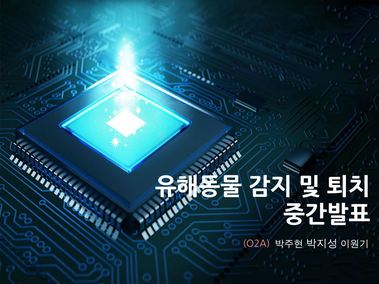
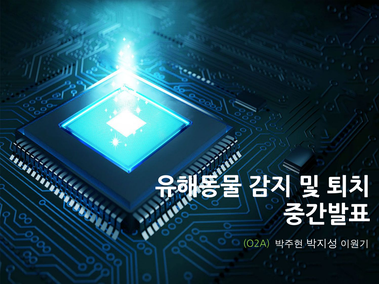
O2A colour: pink -> light green
